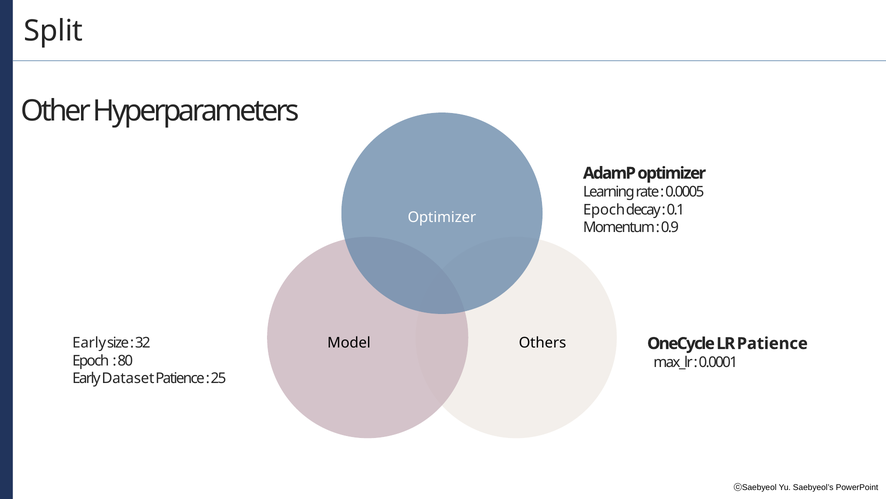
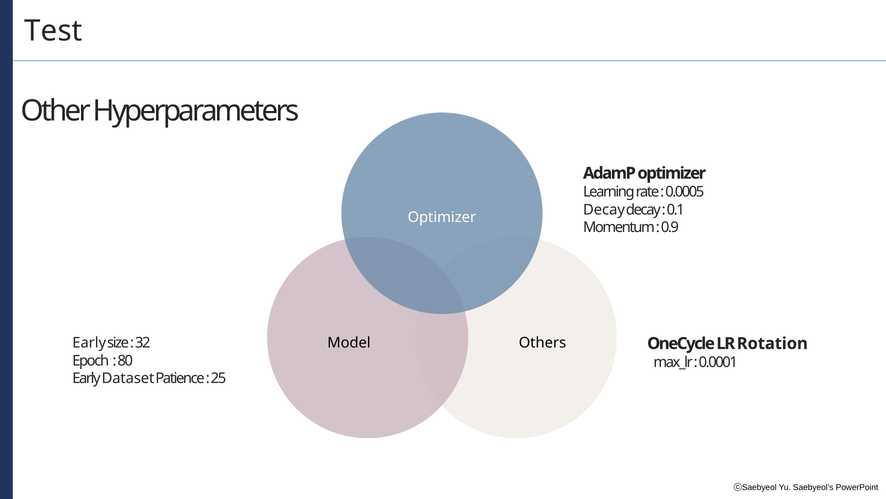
Split: Split -> Test
Epoch at (604, 209): Epoch -> Decay
LR Patience: Patience -> Rotation
